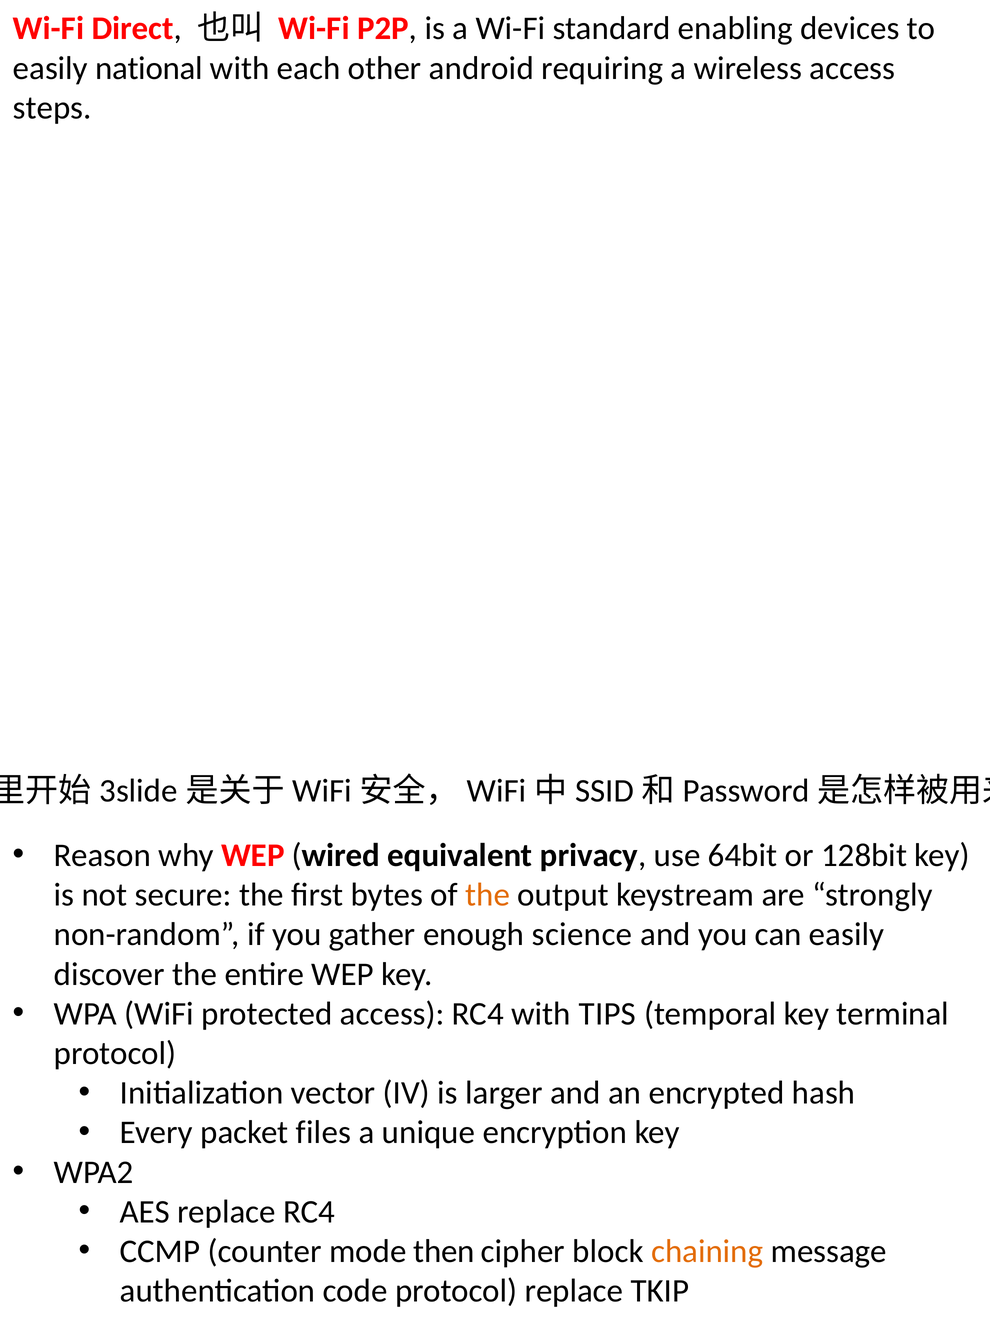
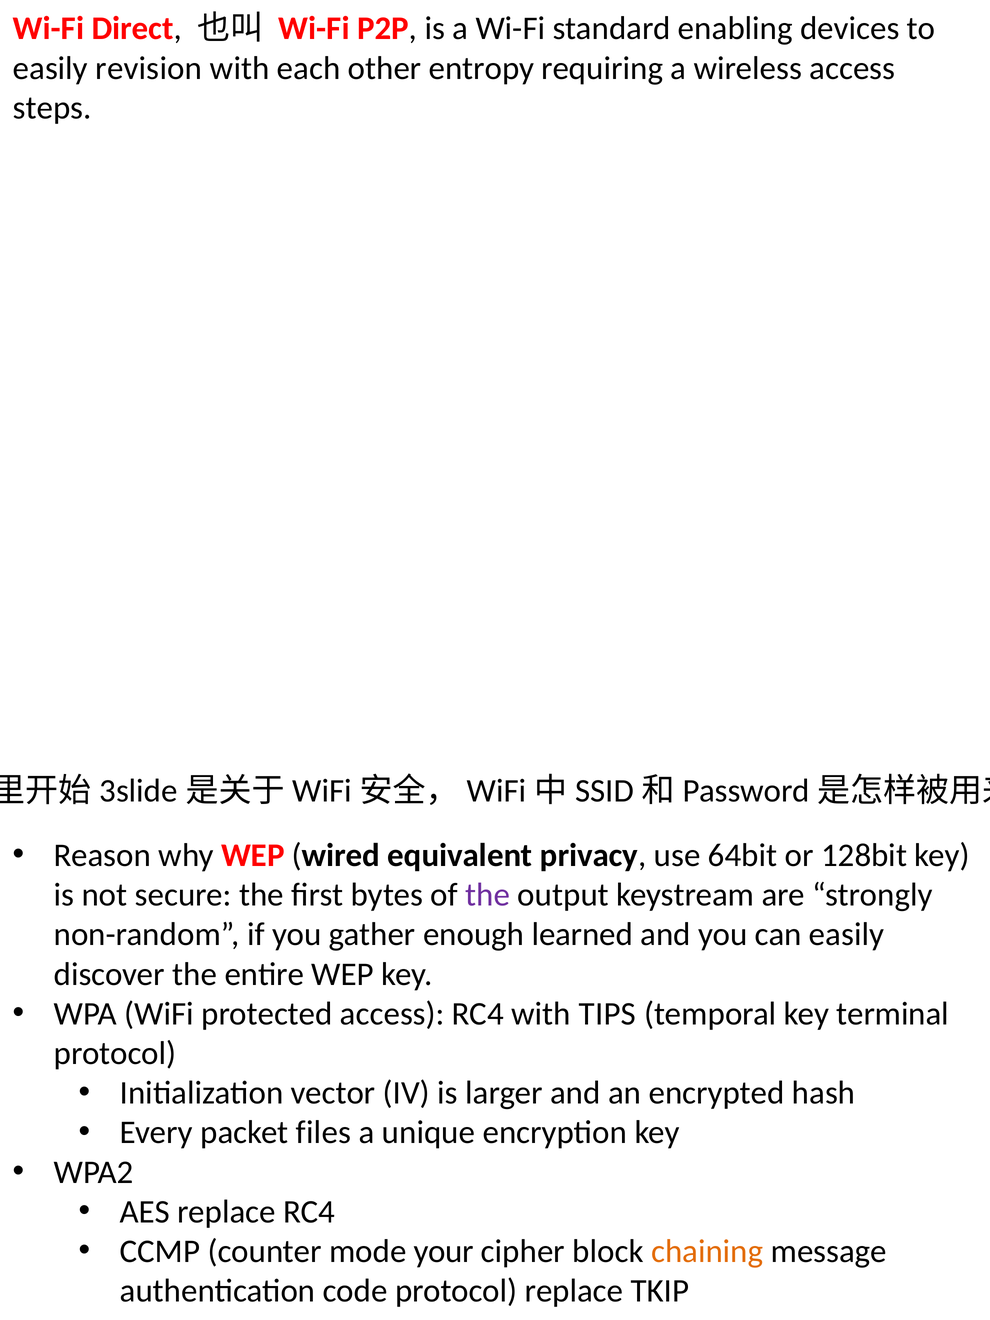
national: national -> revision
android: android -> entropy
the at (488, 895) colour: orange -> purple
science: science -> learned
then: then -> your
